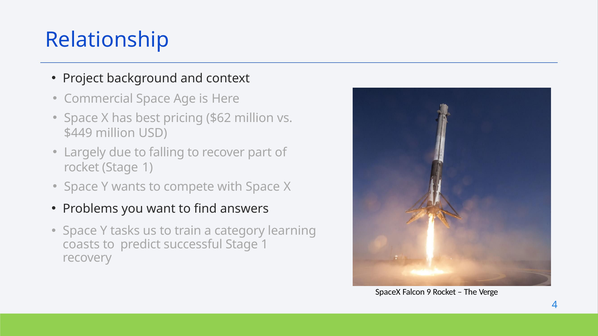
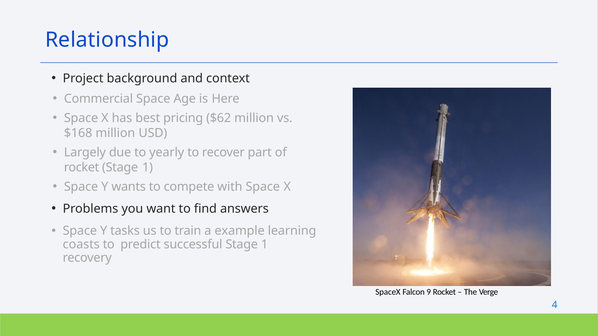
$449: $449 -> $168
falling: falling -> yearly
category: category -> example
